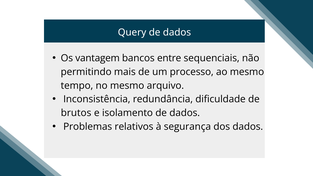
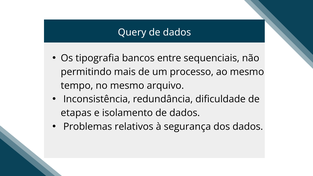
vantagem: vantagem -> tipografia
brutos: brutos -> etapas
